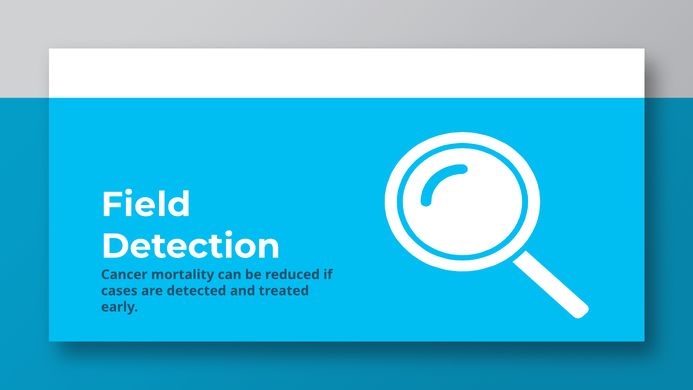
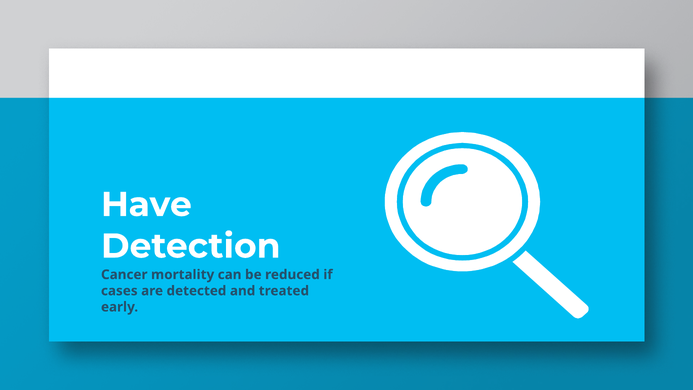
Field: Field -> Have
